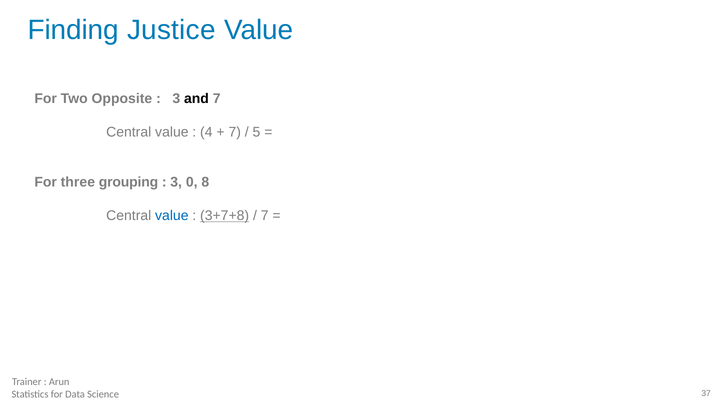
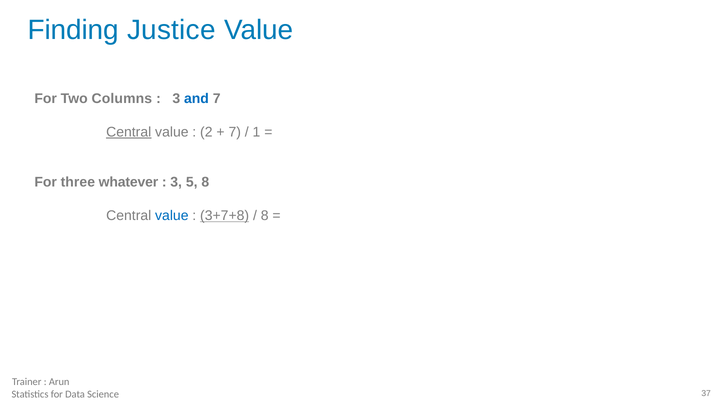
Opposite: Opposite -> Columns
and colour: black -> blue
Central at (129, 132) underline: none -> present
4: 4 -> 2
5: 5 -> 1
grouping: grouping -> whatever
0: 0 -> 5
7 at (265, 216): 7 -> 8
